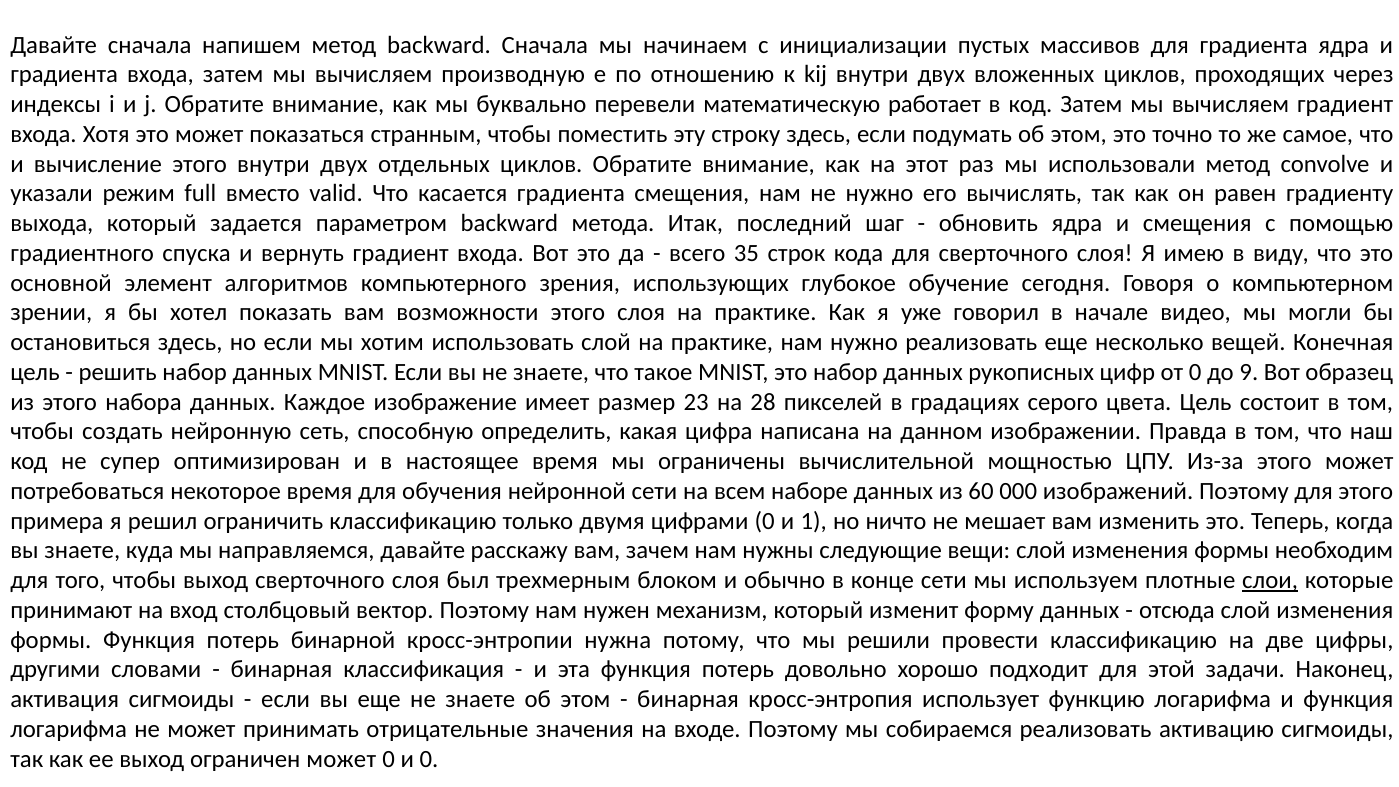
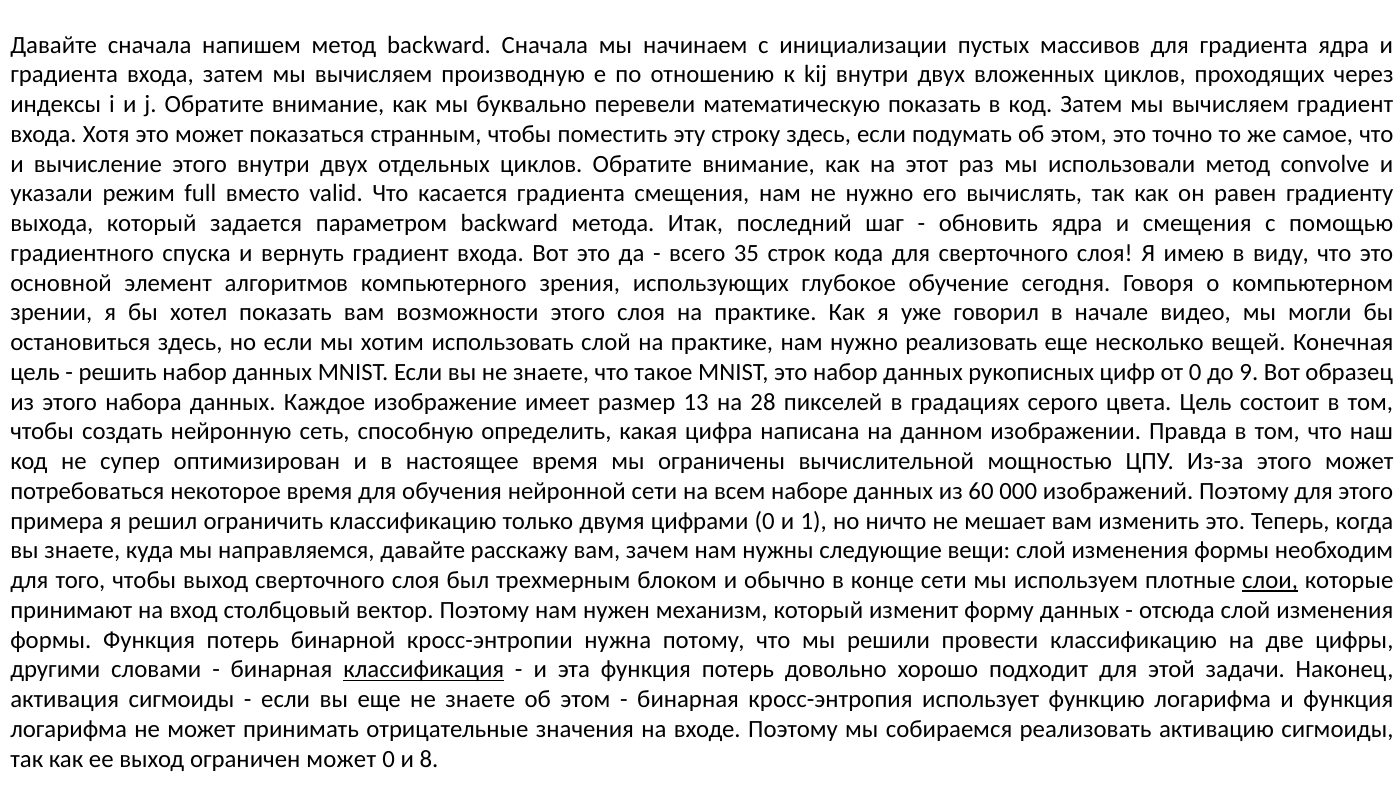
математическую работает: работает -> показать
23: 23 -> 13
классификация underline: none -> present
и 0: 0 -> 8
